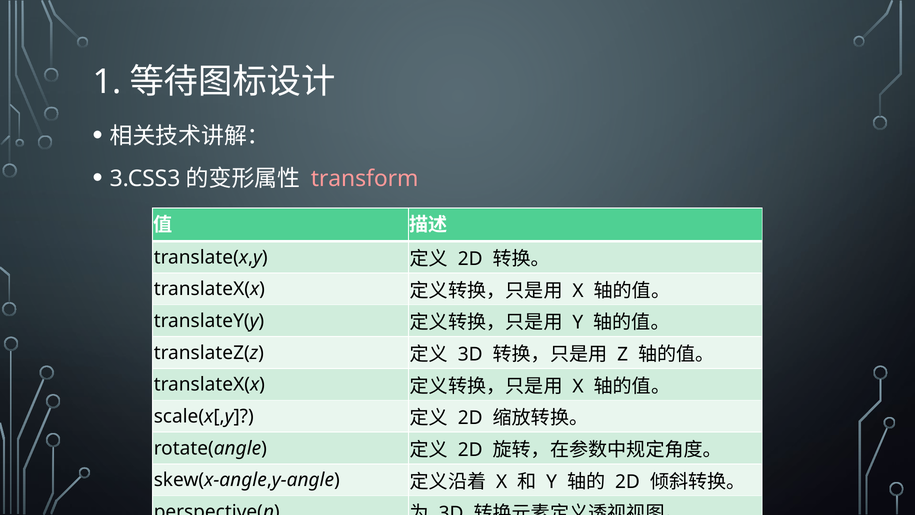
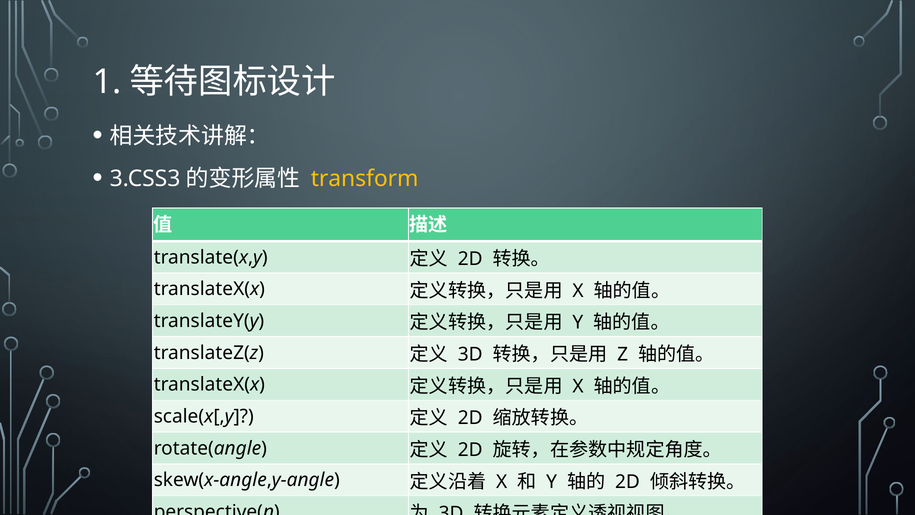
transform colour: pink -> yellow
